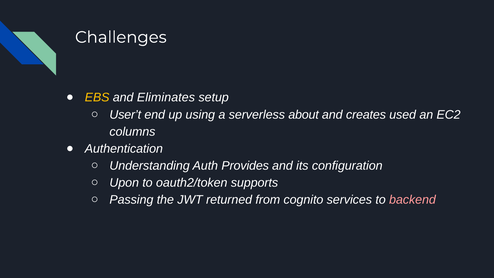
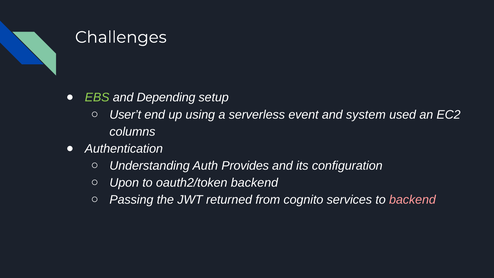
EBS colour: yellow -> light green
Eliminates: Eliminates -> Depending
about: about -> event
creates: creates -> system
oauth2/token supports: supports -> backend
